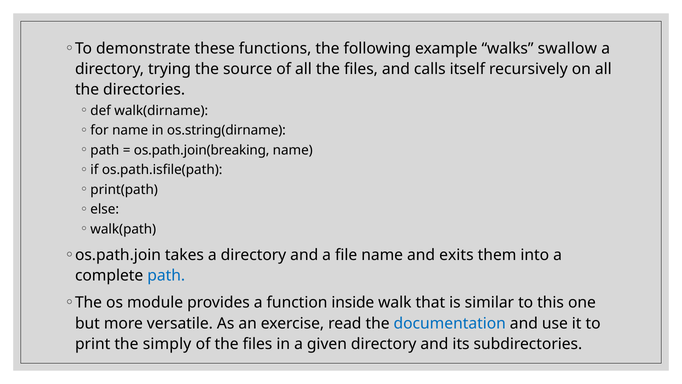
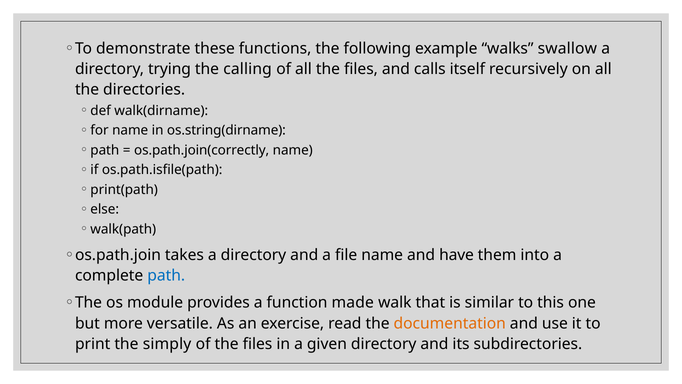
source: source -> calling
os.path.join(breaking: os.path.join(breaking -> os.path.join(correctly
exits: exits -> have
inside: inside -> made
documentation colour: blue -> orange
